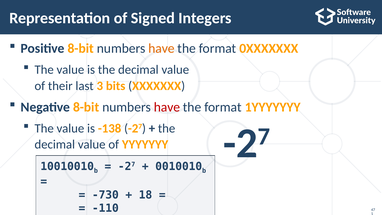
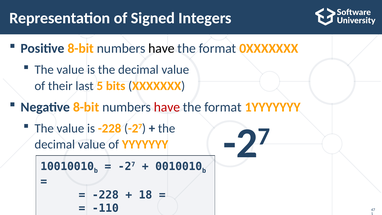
have at (161, 48) colour: orange -> black
3: 3 -> 5
is -138: -138 -> -228
-730 at (105, 195): -730 -> -228
